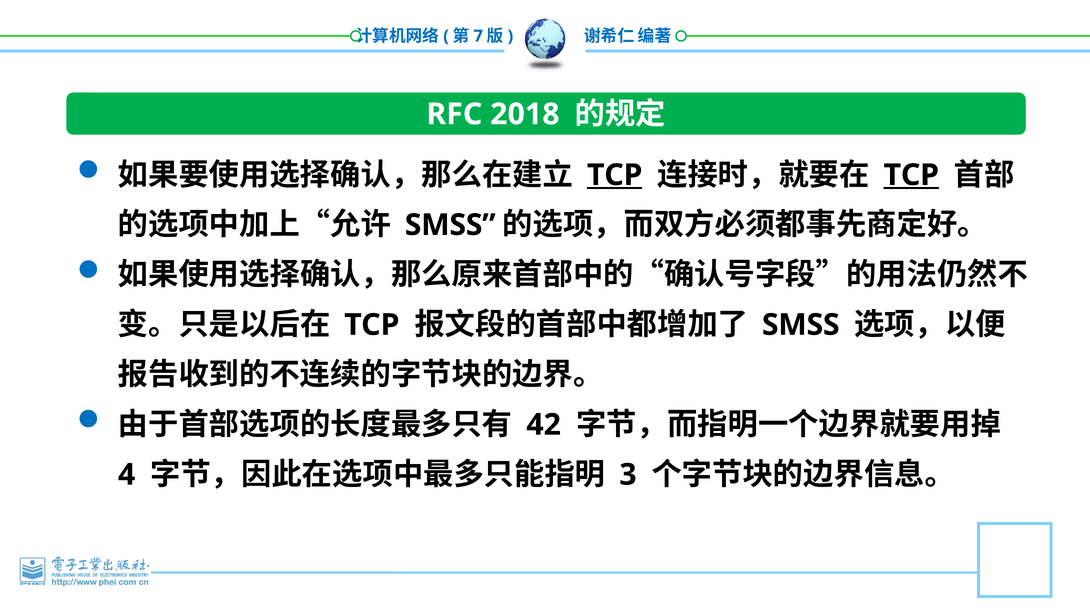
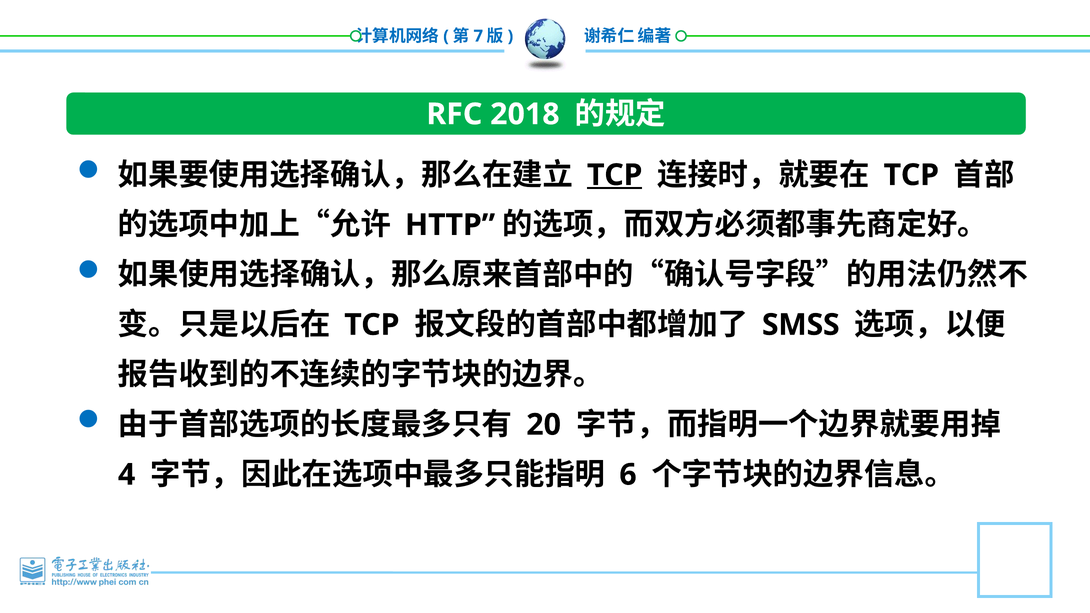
TCP at (911, 175) underline: present -> none
SMSS at (450, 225): SMSS -> HTTP
42: 42 -> 20
3: 3 -> 6
